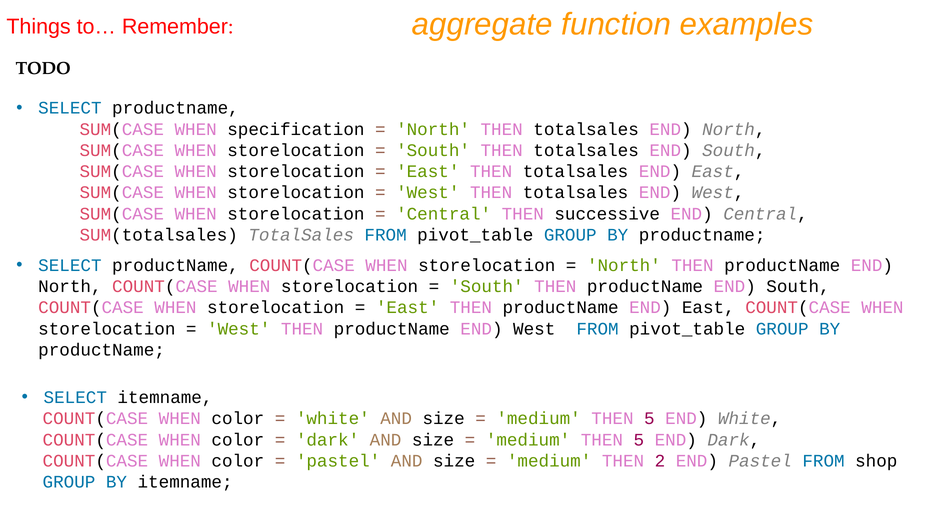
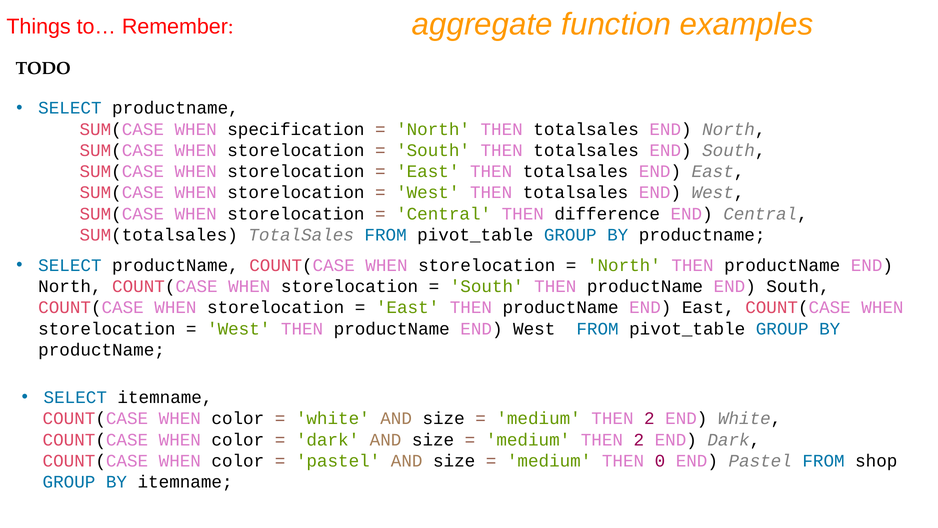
successive: successive -> difference
5 at (649, 418): 5 -> 2
5 at (639, 439): 5 -> 2
2: 2 -> 0
